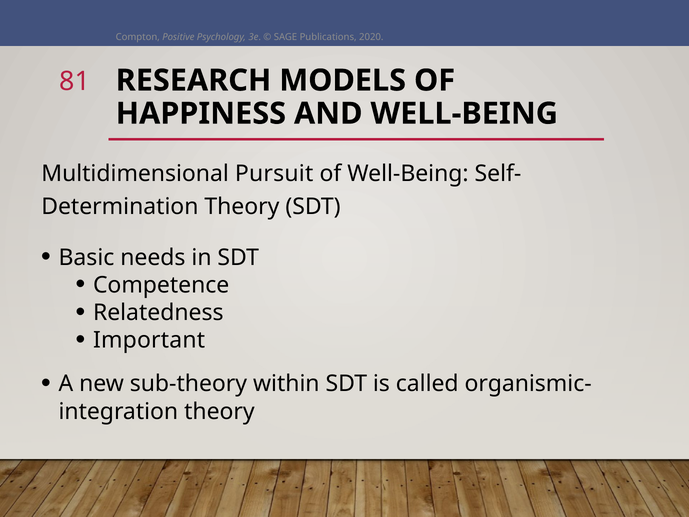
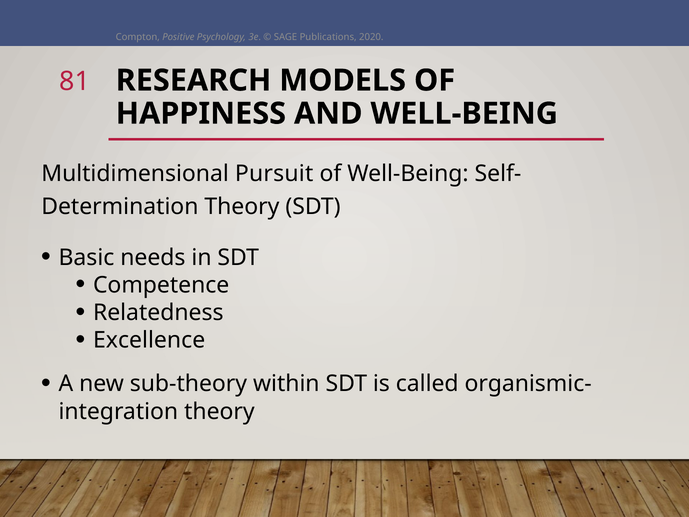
Important: Important -> Excellence
